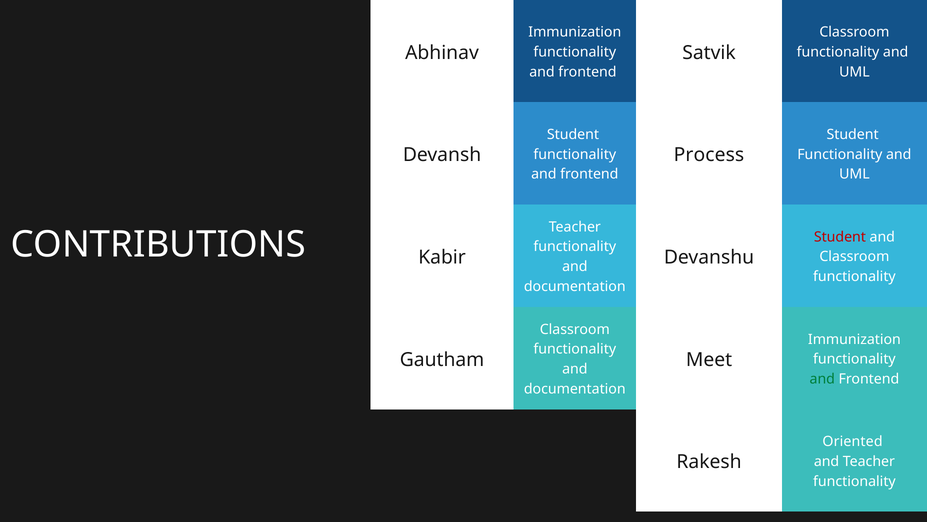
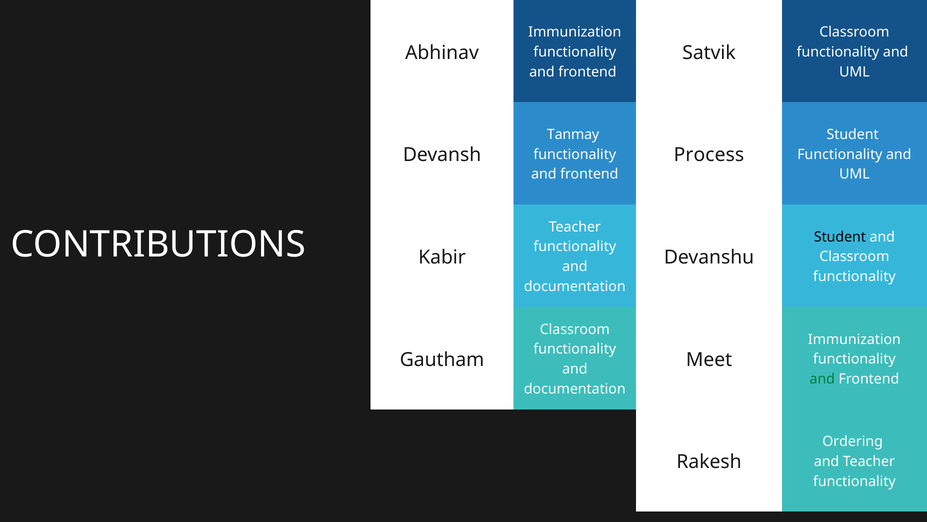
Student at (573, 134): Student -> Tanmay
Student at (840, 237) colour: red -> black
Oriented: Oriented -> Ordering
